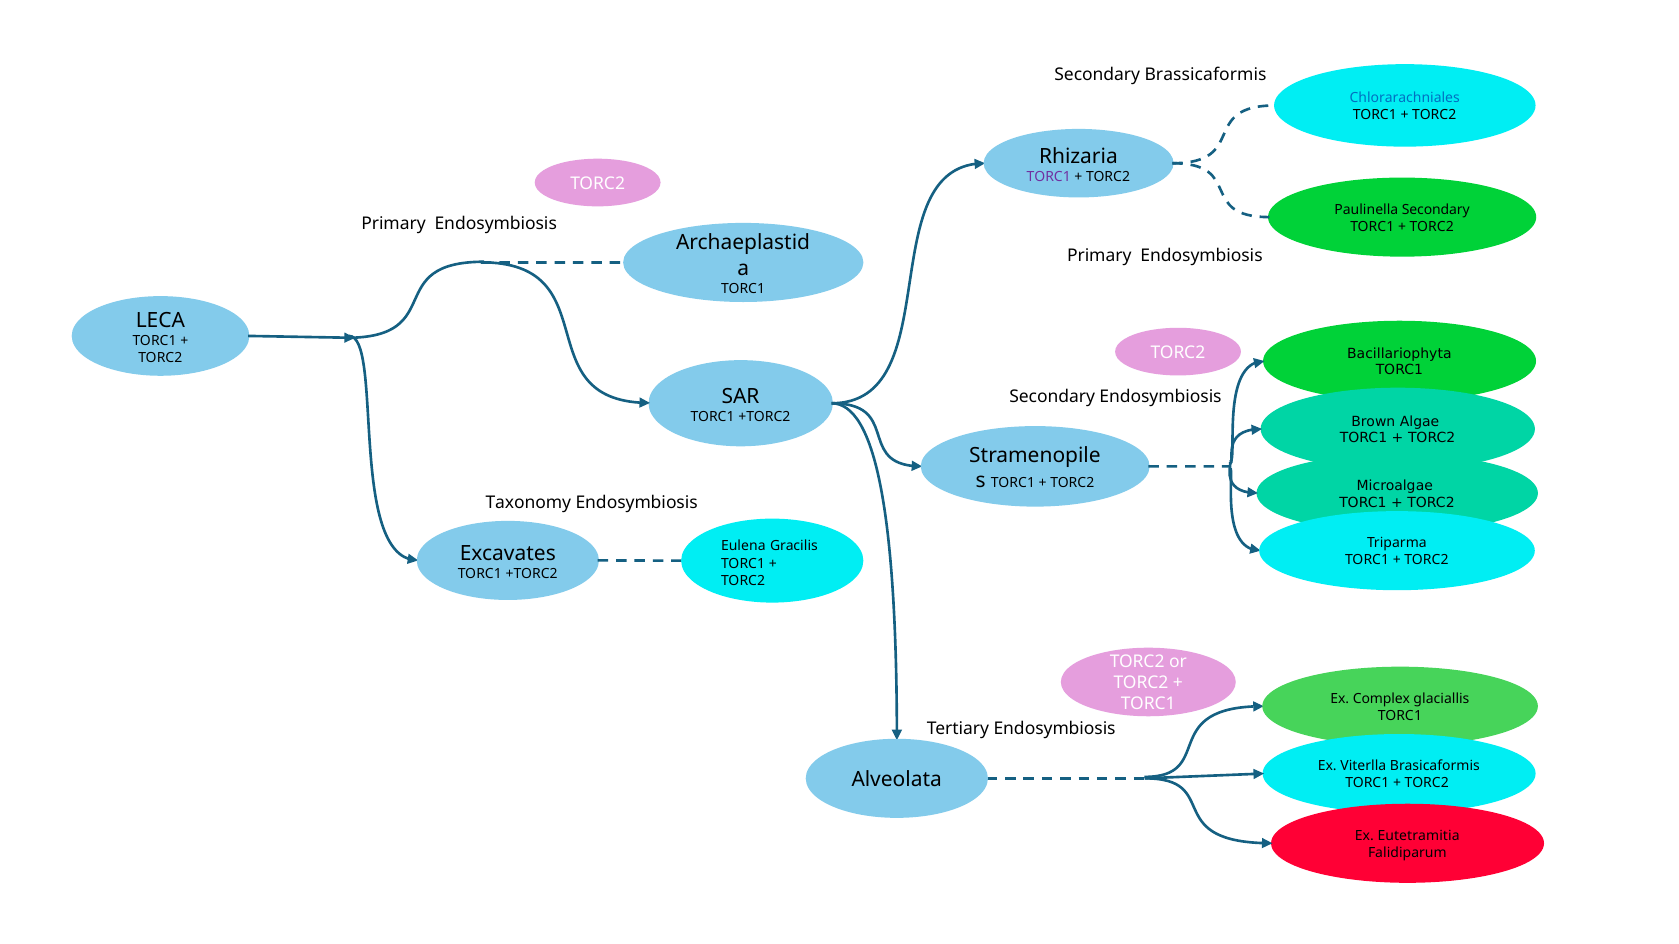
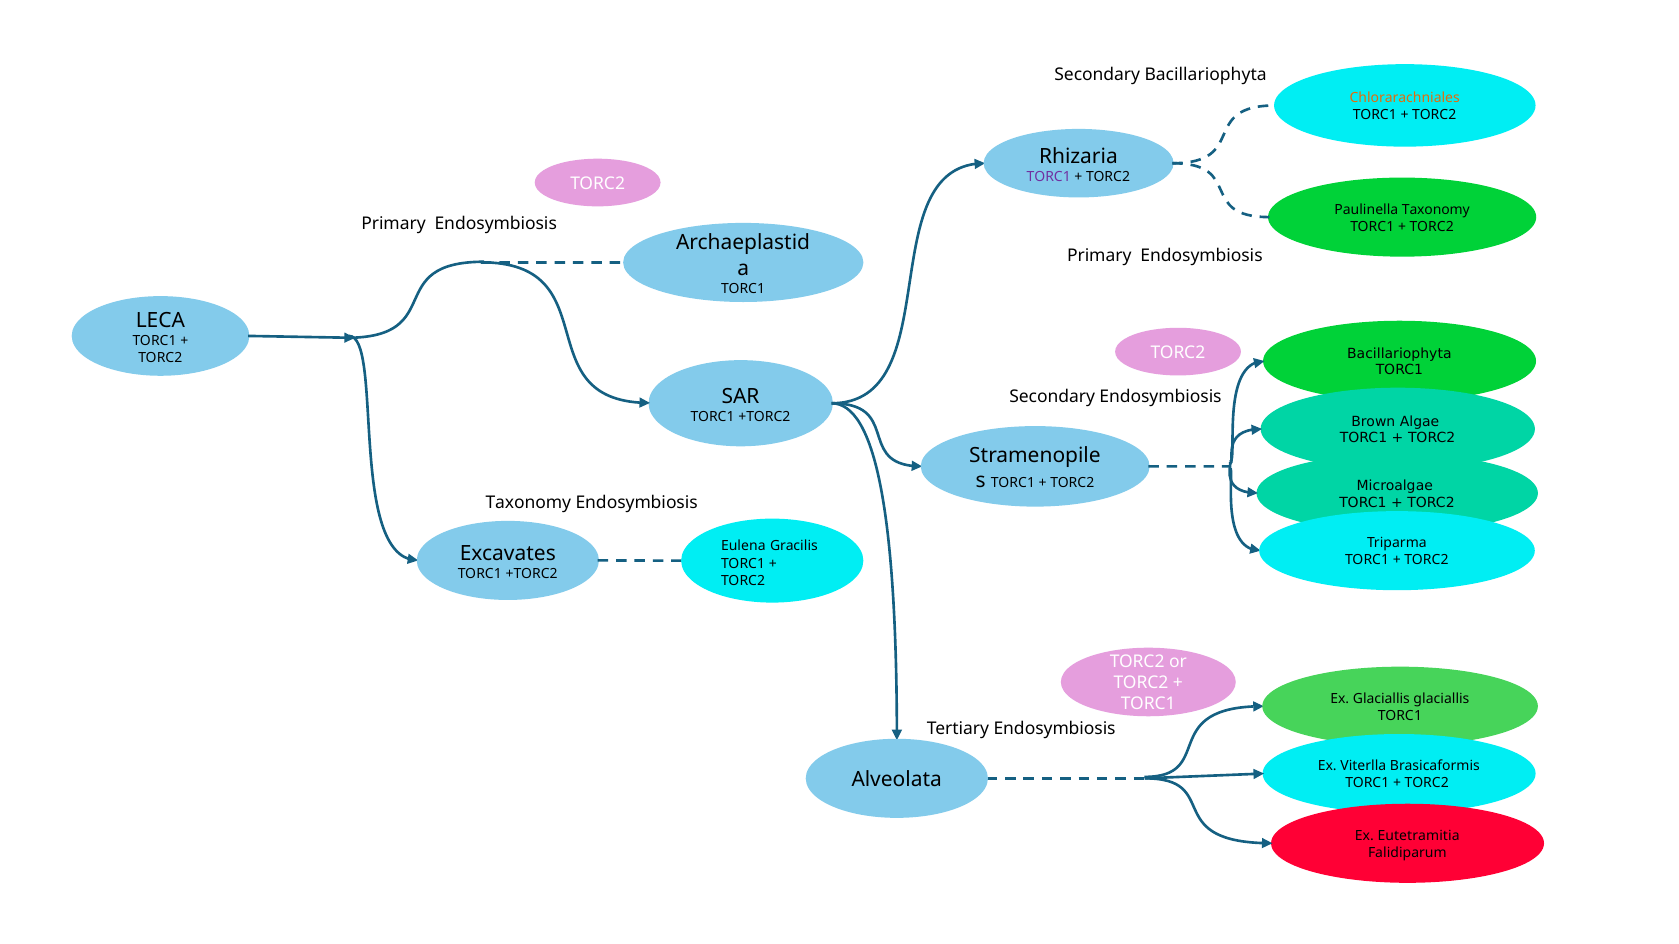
Secondary Brassicaformis: Brassicaformis -> Bacillariophyta
Chlorarachniales colour: blue -> orange
Paulinella Secondary: Secondary -> Taxonomy
Ex Complex: Complex -> Glaciallis
